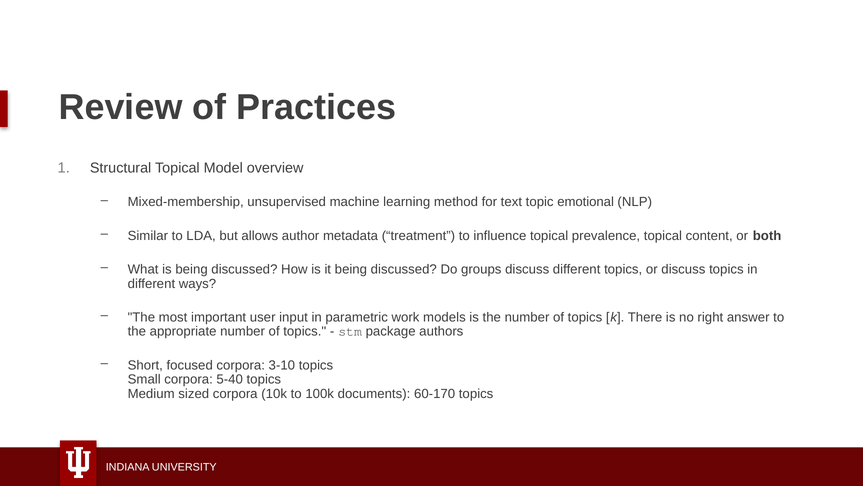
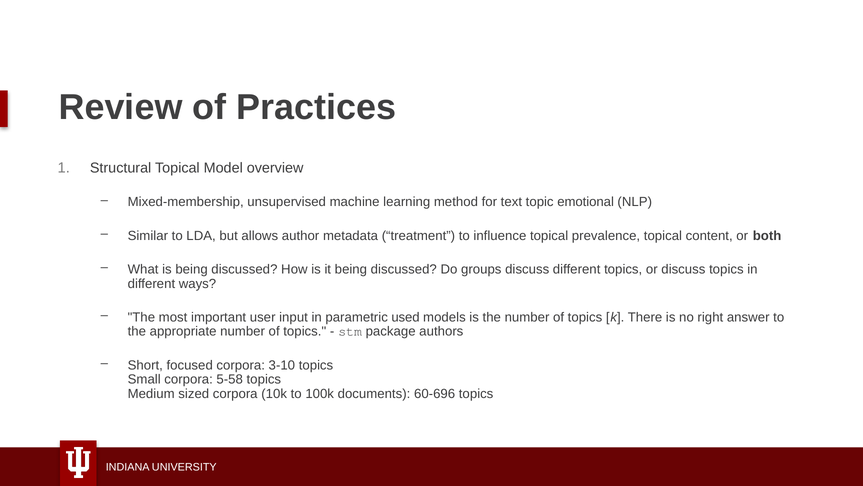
work: work -> used
5-40: 5-40 -> 5-58
60-170: 60-170 -> 60-696
